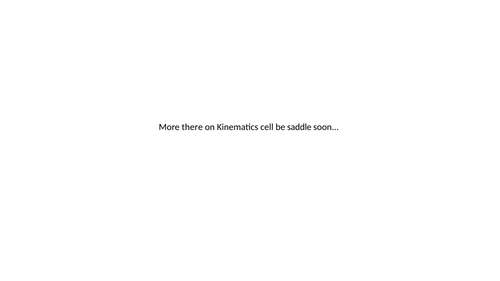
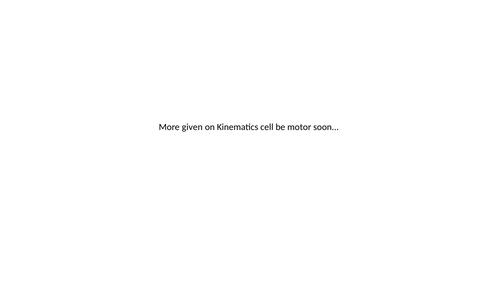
there: there -> given
saddle: saddle -> motor
